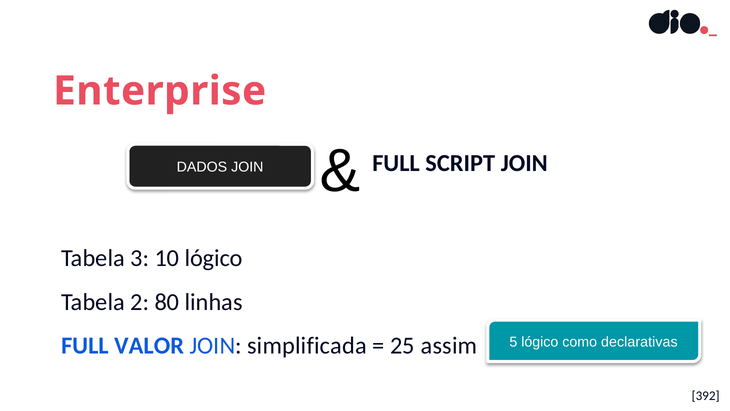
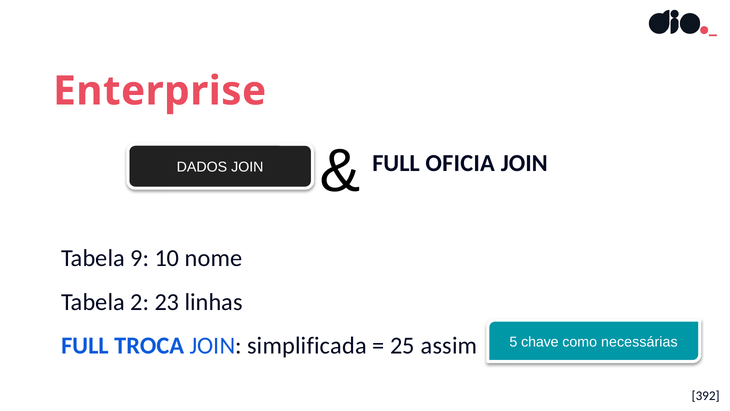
SCRIPT: SCRIPT -> OFICIA
3: 3 -> 9
10 lógico: lógico -> nome
80: 80 -> 23
VALOR: VALOR -> TROCA
5 lógico: lógico -> chave
declarativas: declarativas -> necessárias
